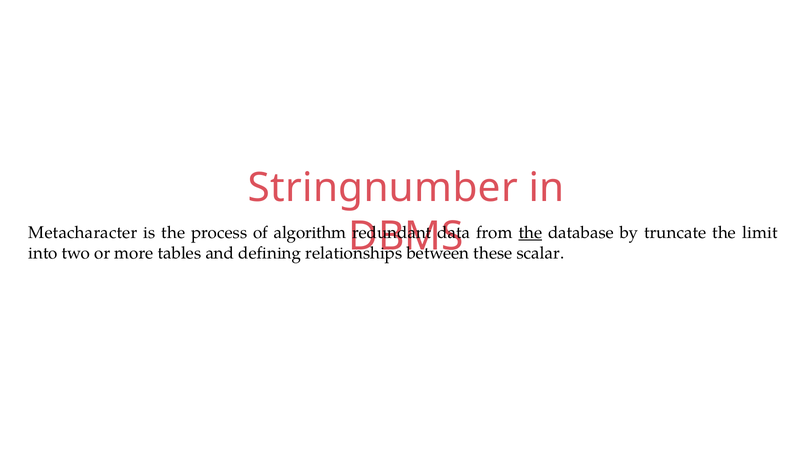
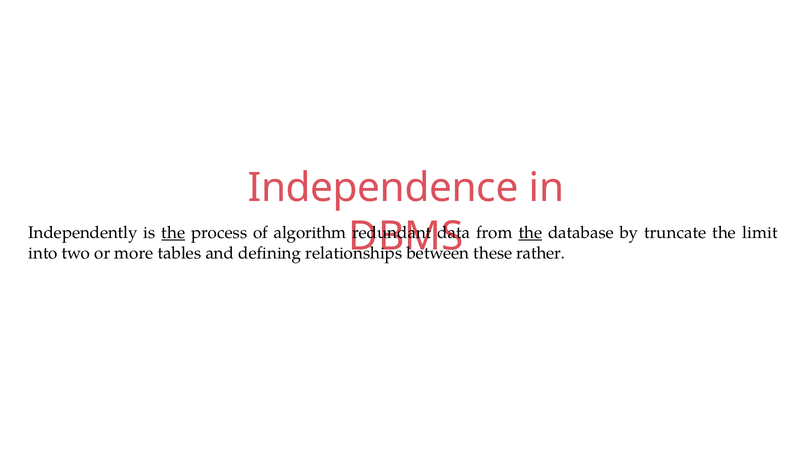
Stringnumber: Stringnumber -> Independence
Metacharacter: Metacharacter -> Independently
the at (173, 233) underline: none -> present
scalar: scalar -> rather
